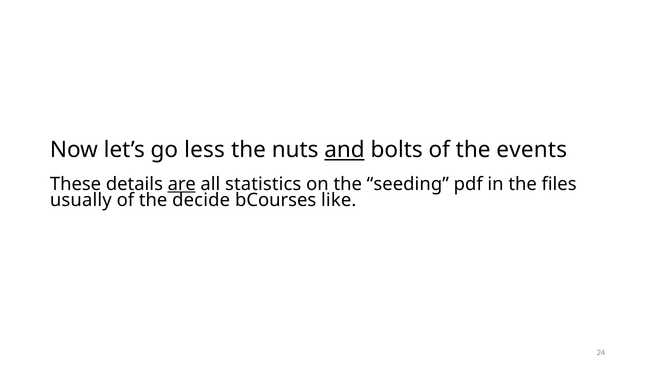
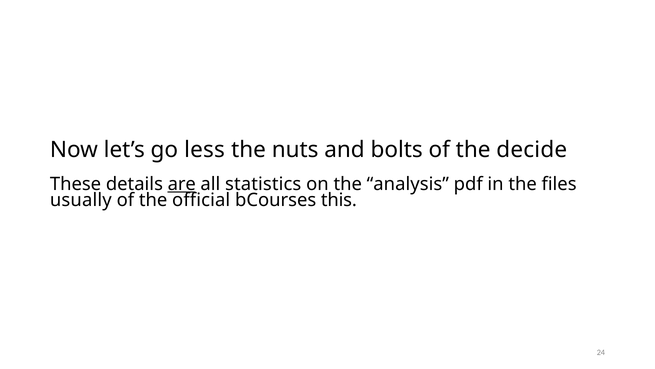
and underline: present -> none
events: events -> decide
seeding: seeding -> analysis
decide: decide -> official
like: like -> this
